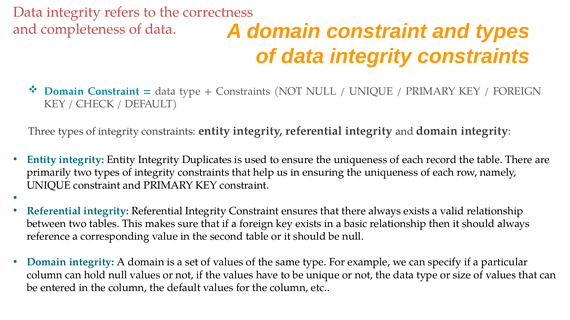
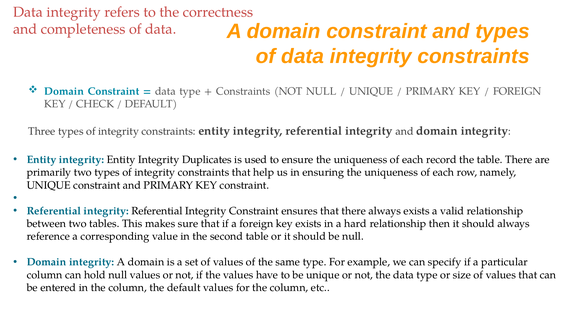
basic: basic -> hard
